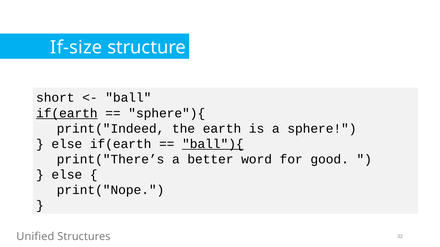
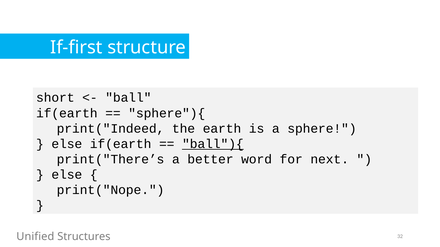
If-size: If-size -> If-first
if(earth at (67, 113) underline: present -> none
good: good -> next
